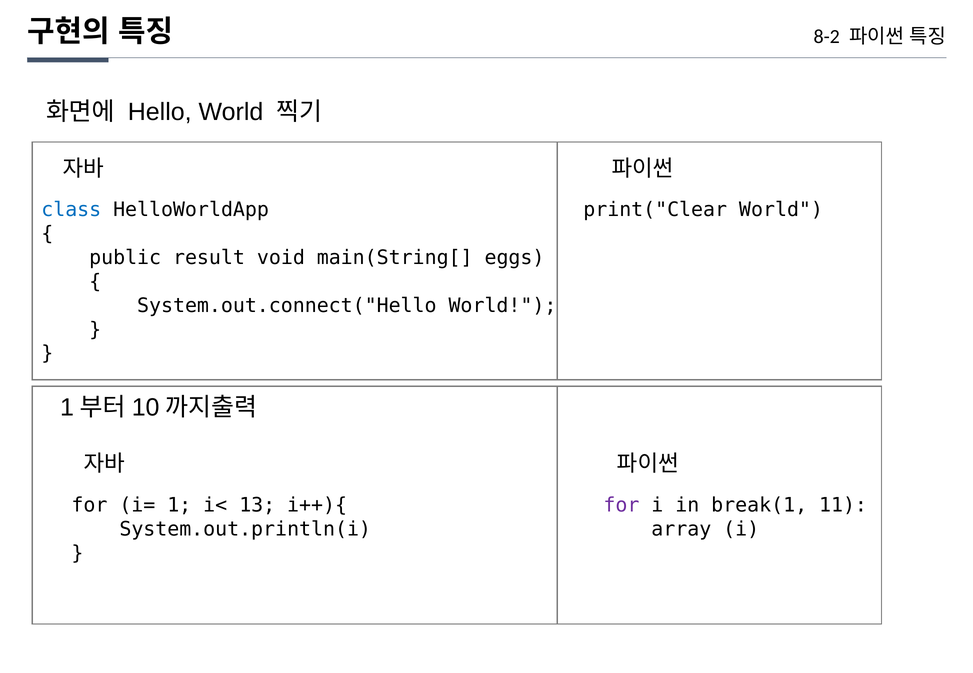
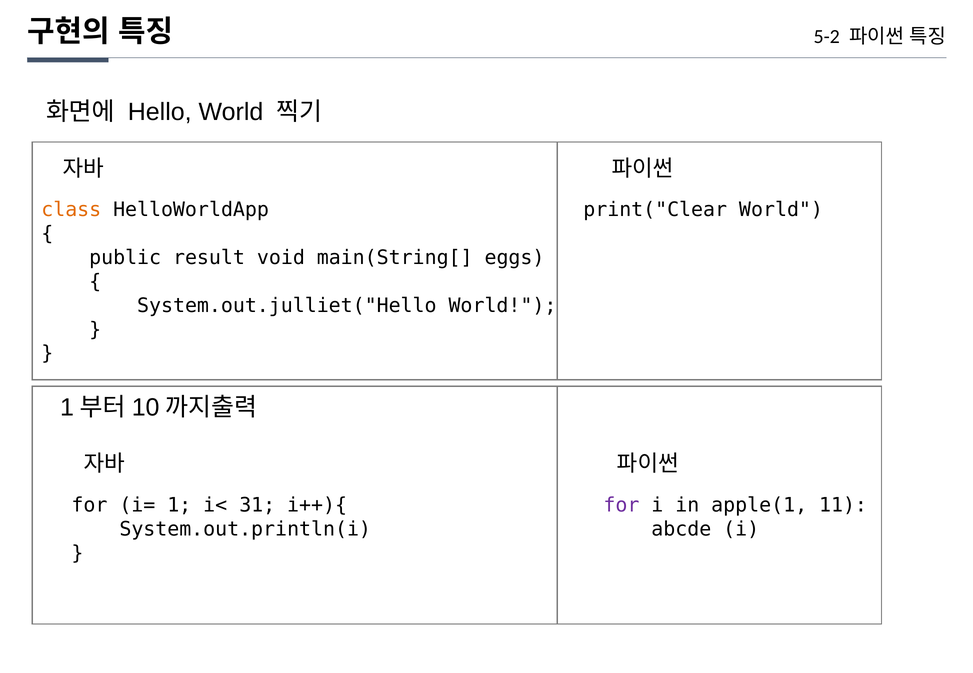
8-2: 8-2 -> 5-2
class colour: blue -> orange
System.out.connect("Hello: System.out.connect("Hello -> System.out.julliet("Hello
13: 13 -> 31
break(1: break(1 -> apple(1
array: array -> abcde
